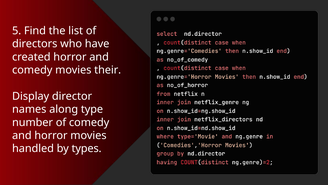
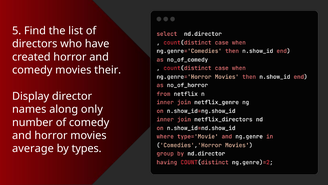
type: type -> only
handled: handled -> average
